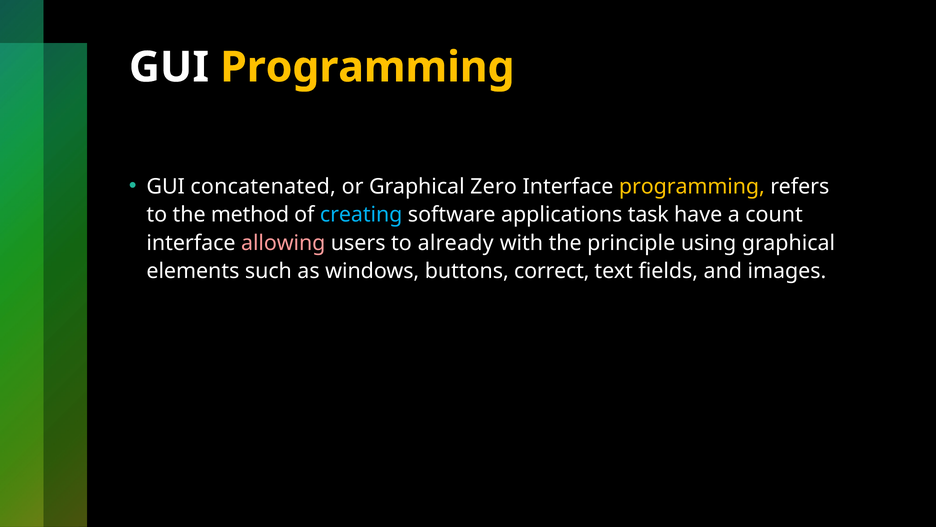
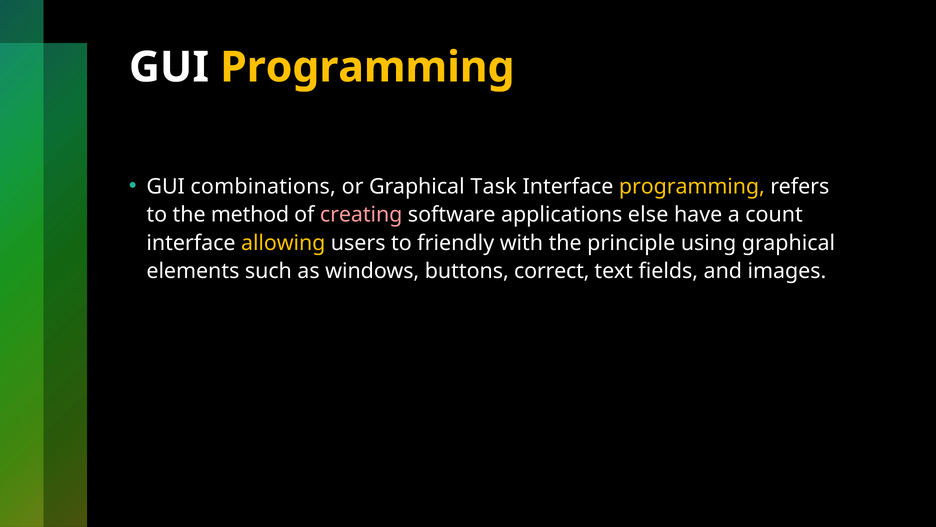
concatenated: concatenated -> combinations
Zero: Zero -> Task
creating colour: light blue -> pink
task: task -> else
allowing colour: pink -> yellow
already: already -> friendly
